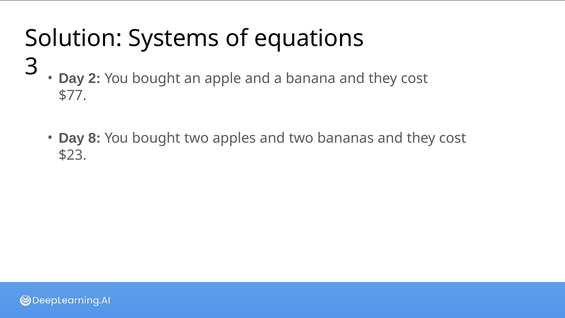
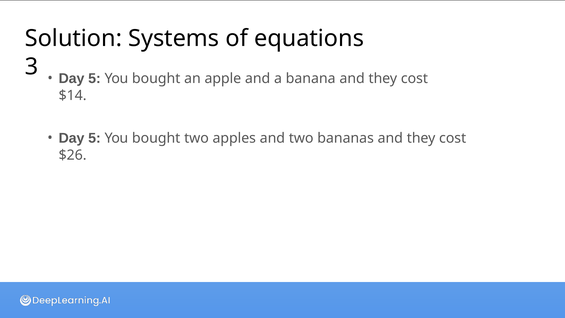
2 at (95, 78): 2 -> 5
$77: $77 -> $14
8 at (94, 138): 8 -> 5
$23: $23 -> $26
